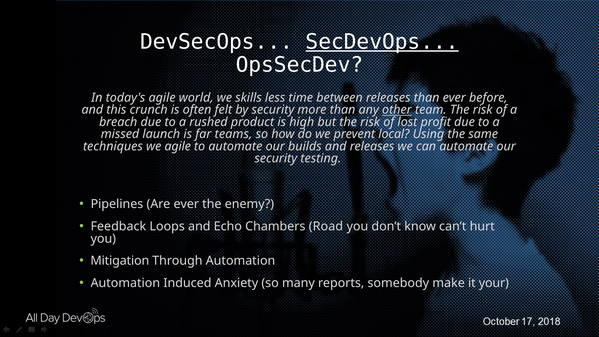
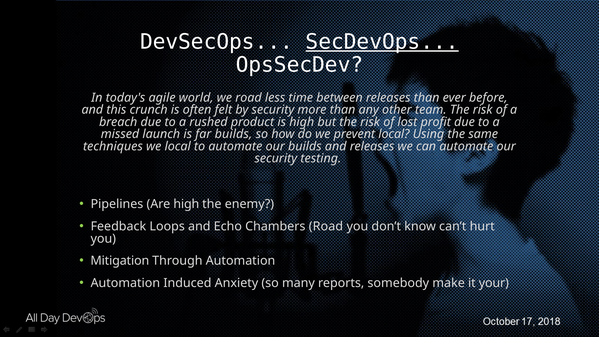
we skills: skills -> road
other underline: present -> none
far teams: teams -> builds
we agile: agile -> local
Are ever: ever -> high
